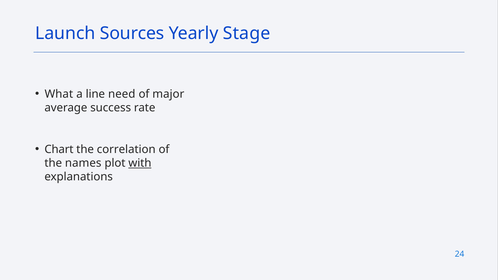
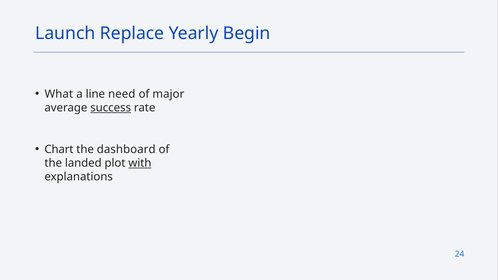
Sources: Sources -> Replace
Stage: Stage -> Begin
success underline: none -> present
correlation: correlation -> dashboard
names: names -> landed
